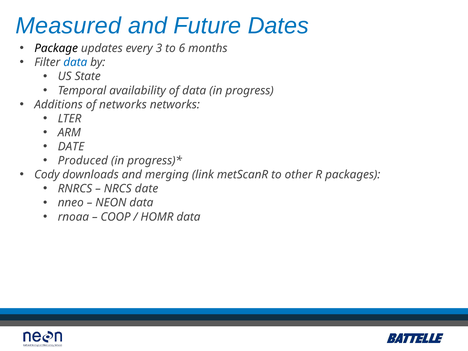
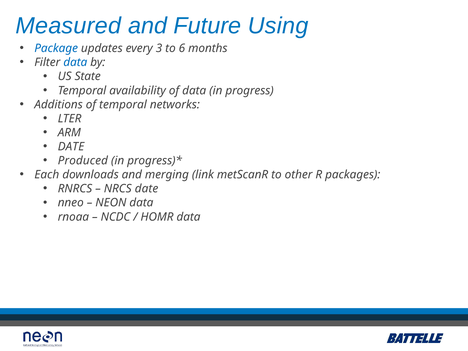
Dates: Dates -> Using
Package colour: black -> blue
of networks: networks -> temporal
Cody: Cody -> Each
COOP: COOP -> NCDC
